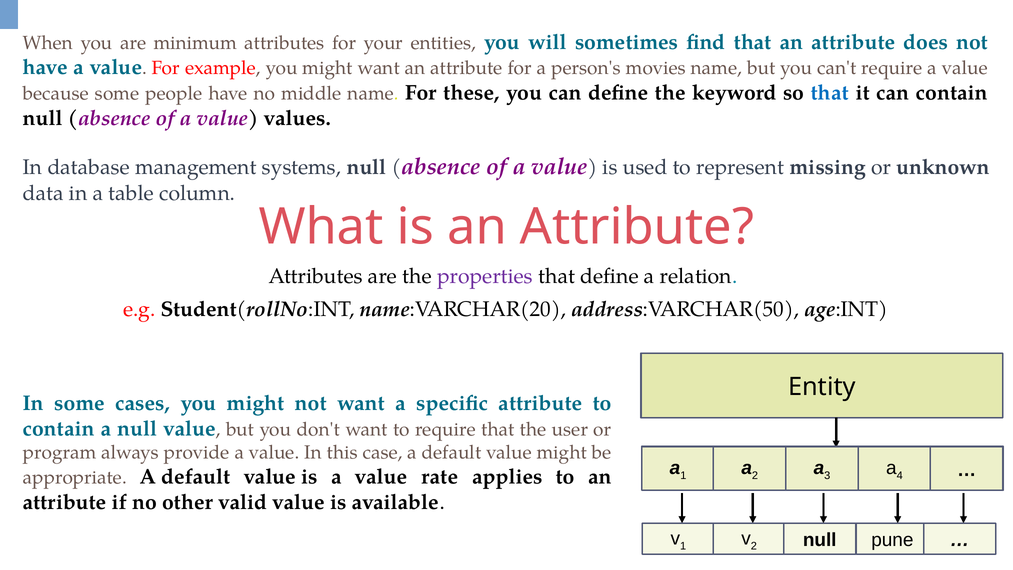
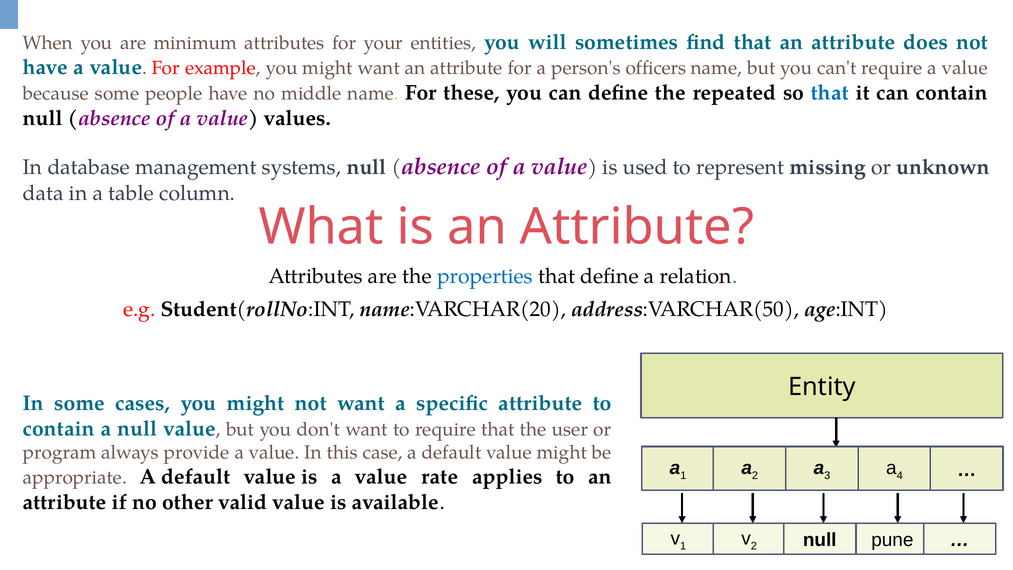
movies: movies -> officers
keyword: keyword -> repeated
properties colour: purple -> blue
